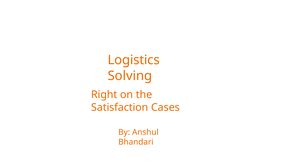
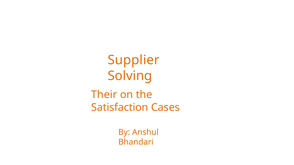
Logistics: Logistics -> Supplier
Right: Right -> Their
